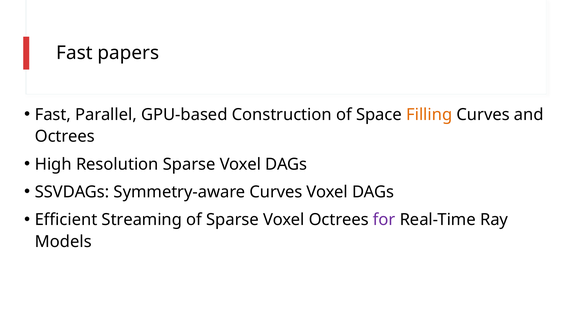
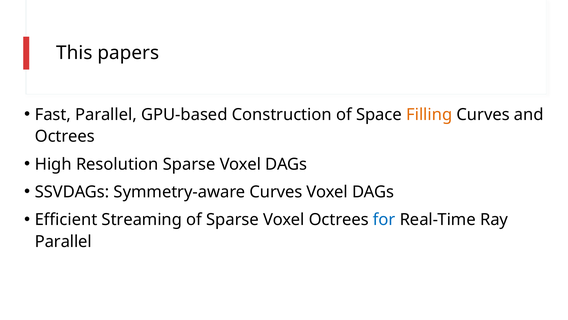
Fast at (74, 53): Fast -> This
for colour: purple -> blue
Models at (63, 241): Models -> Parallel
